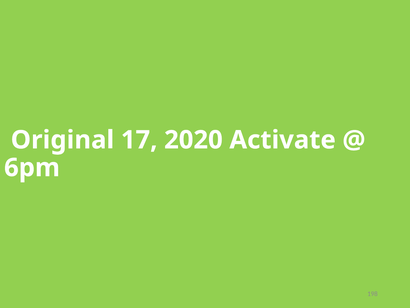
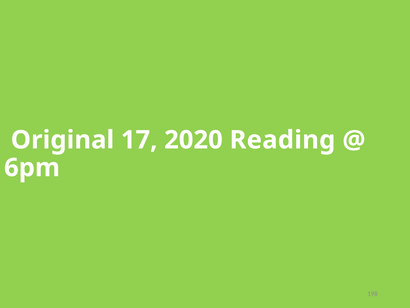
Activate: Activate -> Reading
